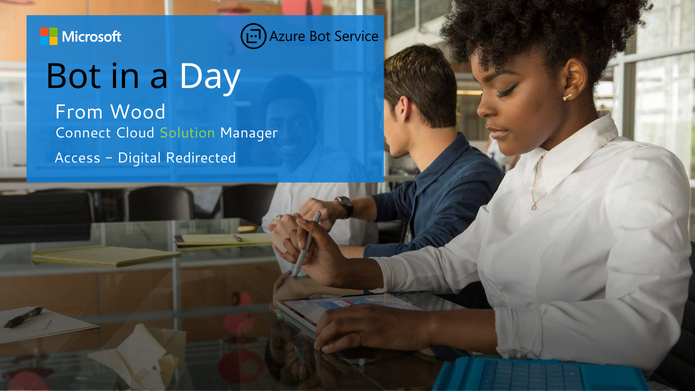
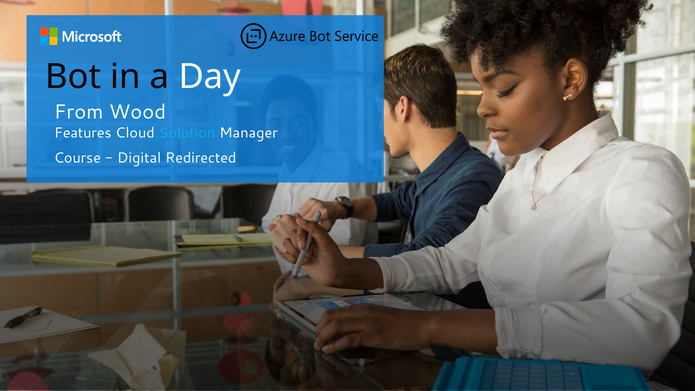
Connect: Connect -> Features
Solution colour: light green -> light blue
Access: Access -> Course
